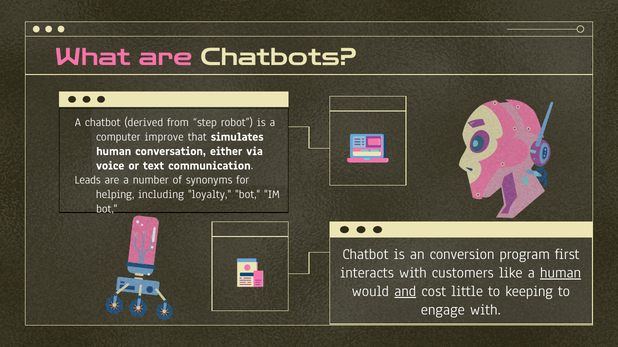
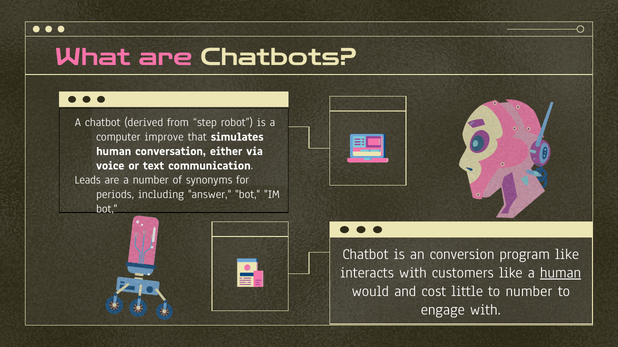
helping: helping -> periods
loyalty: loyalty -> answer
program first: first -> like
and underline: present -> none
to keeping: keeping -> number
